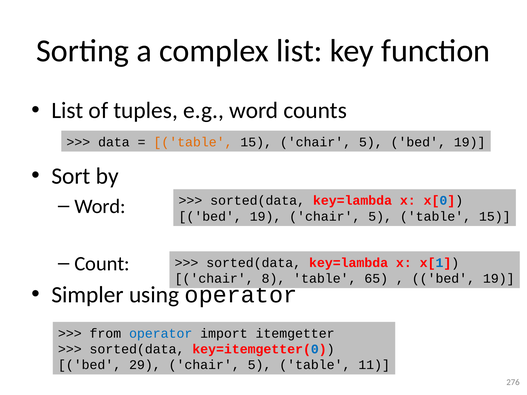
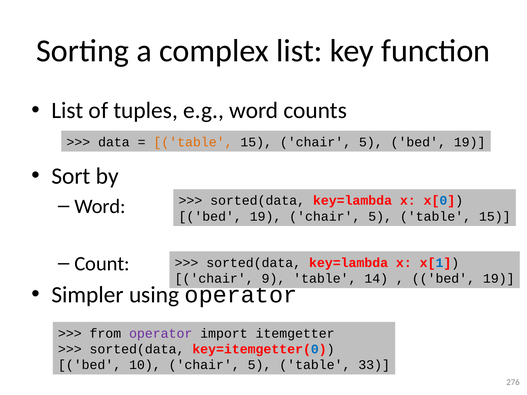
8: 8 -> 9
65: 65 -> 14
operator at (161, 334) colour: blue -> purple
29: 29 -> 10
11: 11 -> 33
